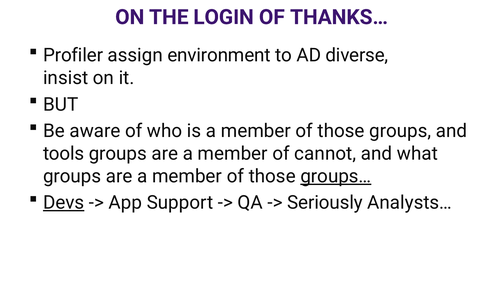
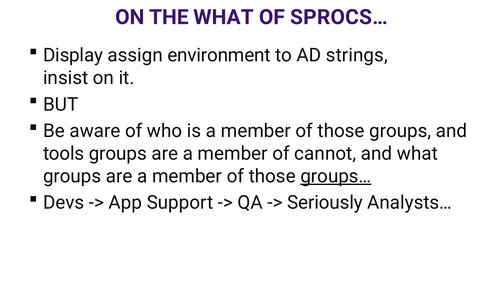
THE LOGIN: LOGIN -> WHAT
THANKS…: THANKS… -> SPROCS…
Profiler: Profiler -> Display
diverse: diverse -> strings
Devs underline: present -> none
